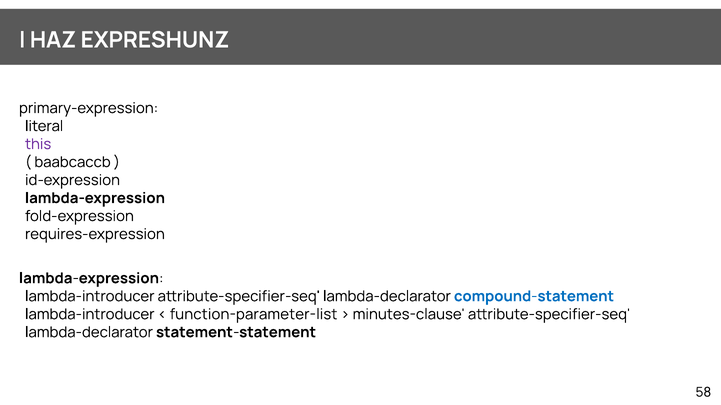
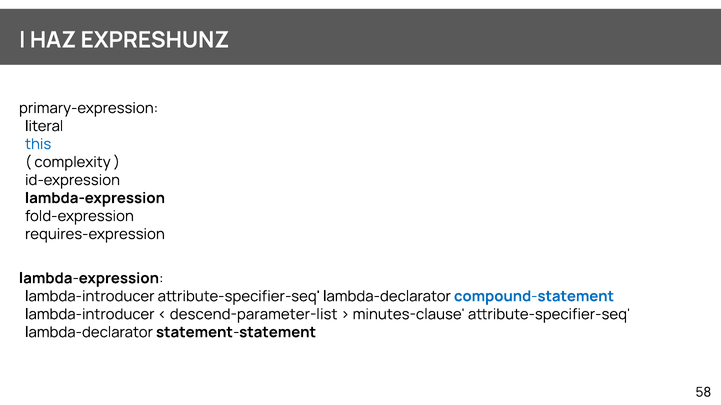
this colour: purple -> blue
baabcaccb: baabcaccb -> complexity
function-parameter-list: function-parameter-list -> descend-parameter-list
